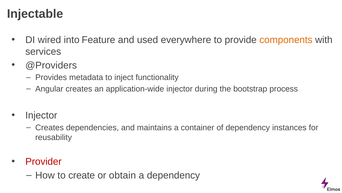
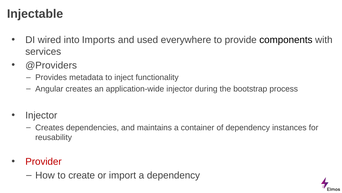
Feature: Feature -> Imports
components colour: orange -> black
obtain: obtain -> import
